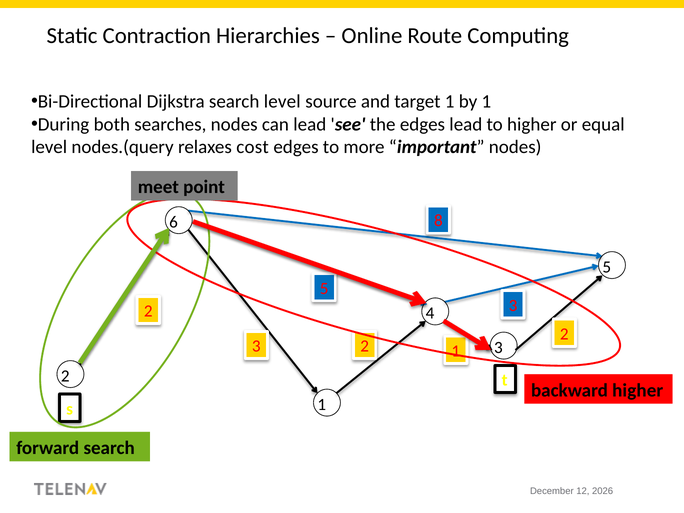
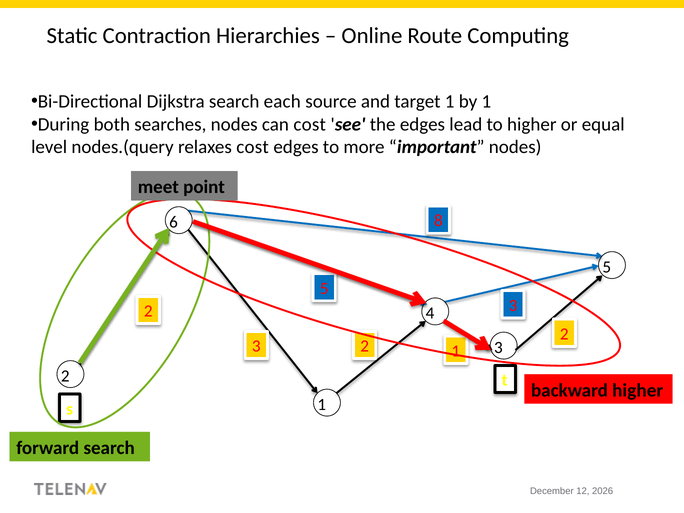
search level: level -> each
can lead: lead -> cost
